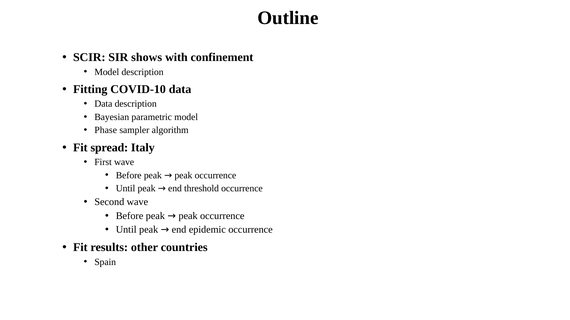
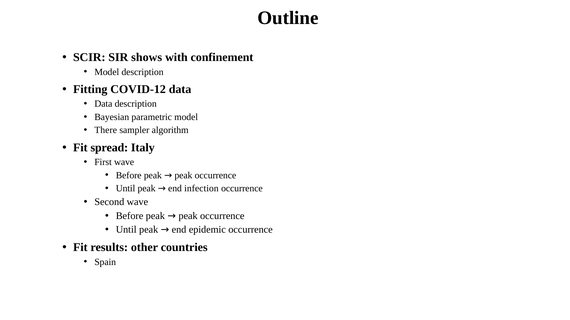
COVID-10: COVID-10 -> COVID-12
Phase: Phase -> There
threshold: threshold -> infection
